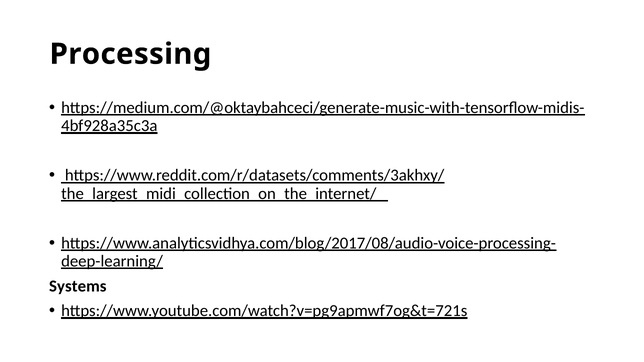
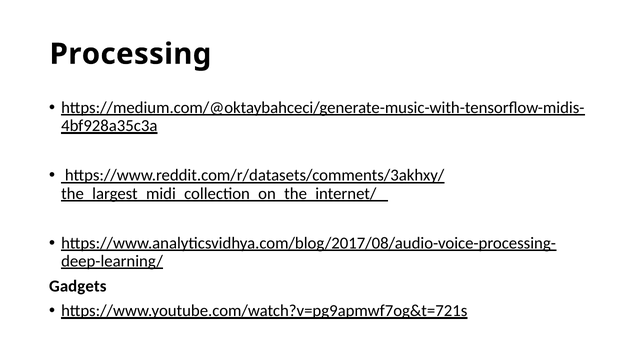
Systems: Systems -> Gadgets
